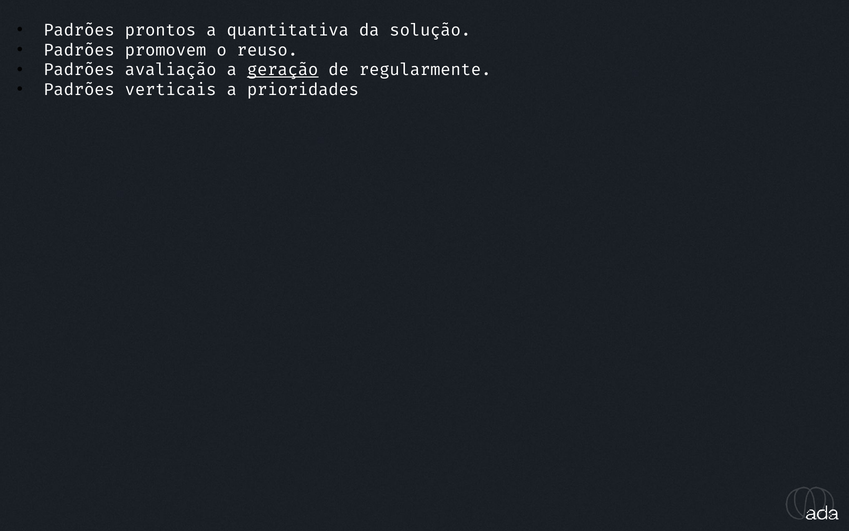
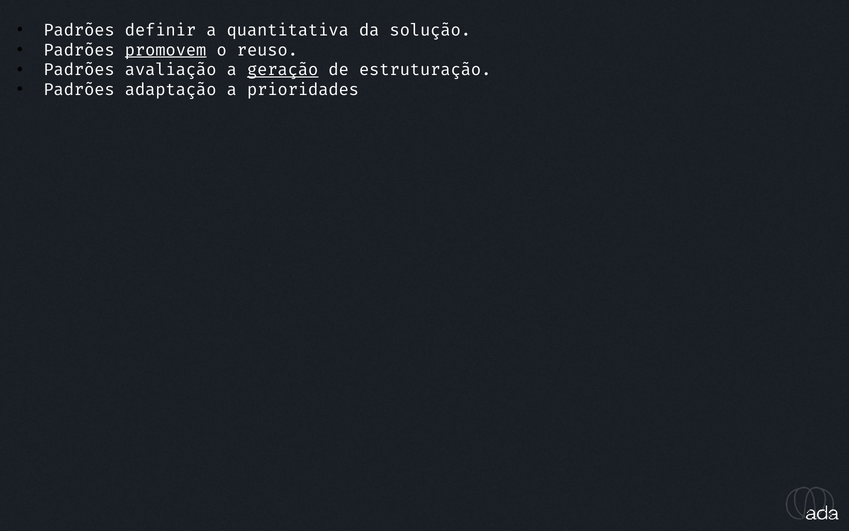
prontos: prontos -> definir
promovem underline: none -> present
regularmente: regularmente -> estruturação
verticais: verticais -> adaptação
